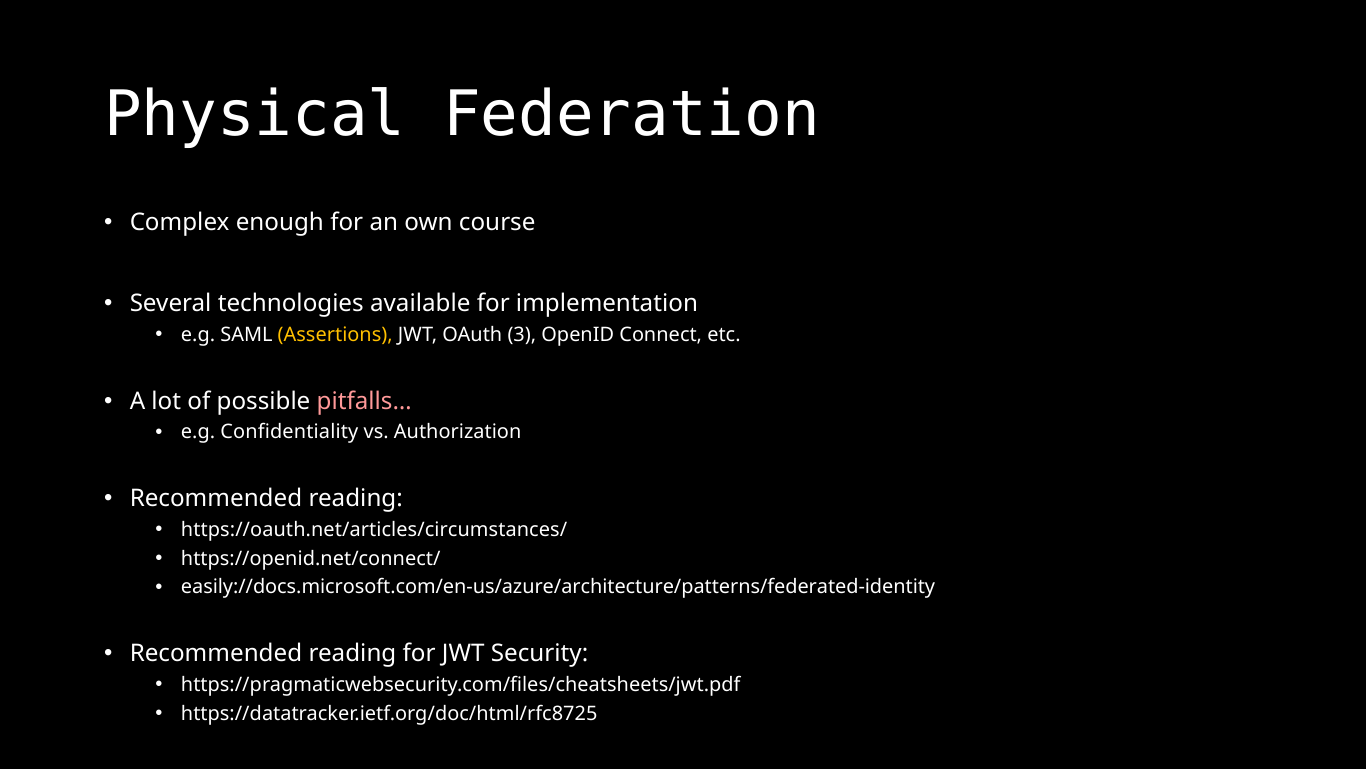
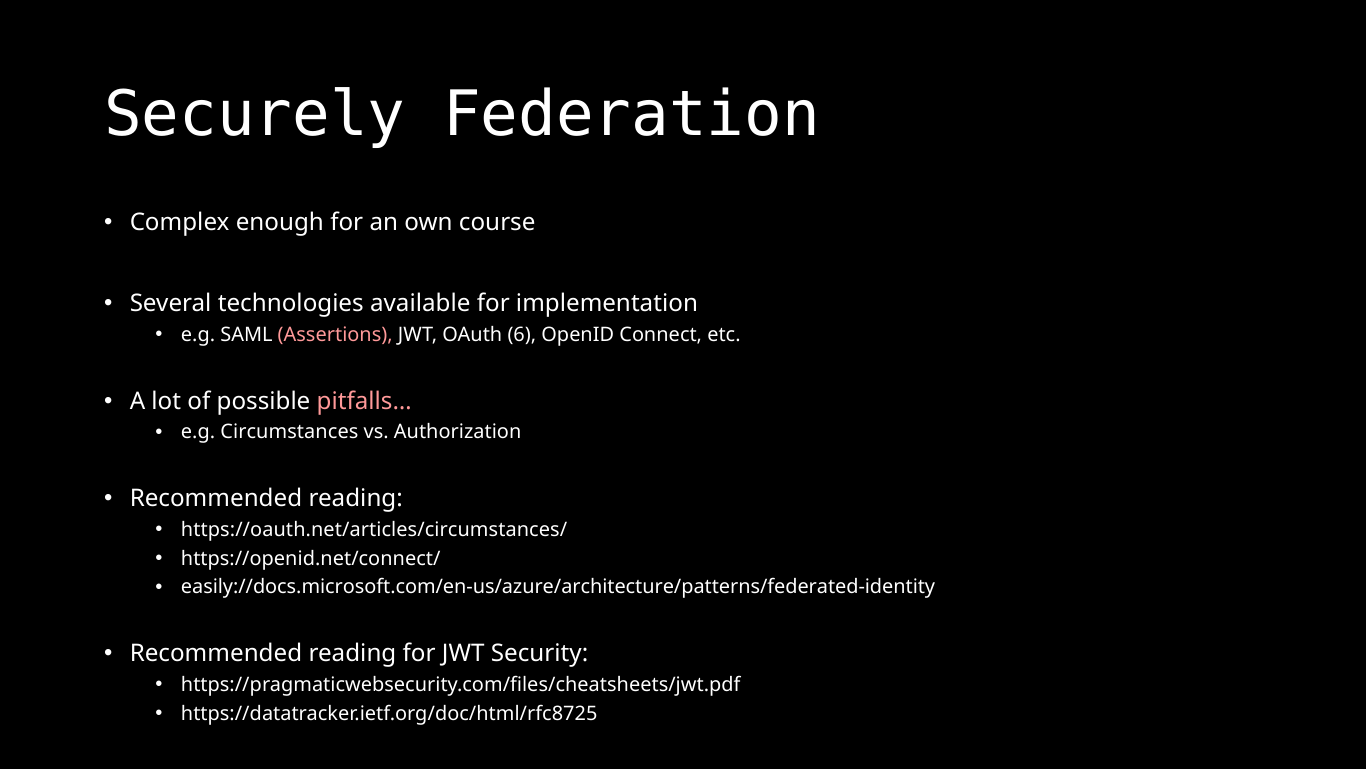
Physical: Physical -> Securely
Assertions colour: yellow -> pink
3: 3 -> 6
Confidentiality: Confidentiality -> Circumstances
